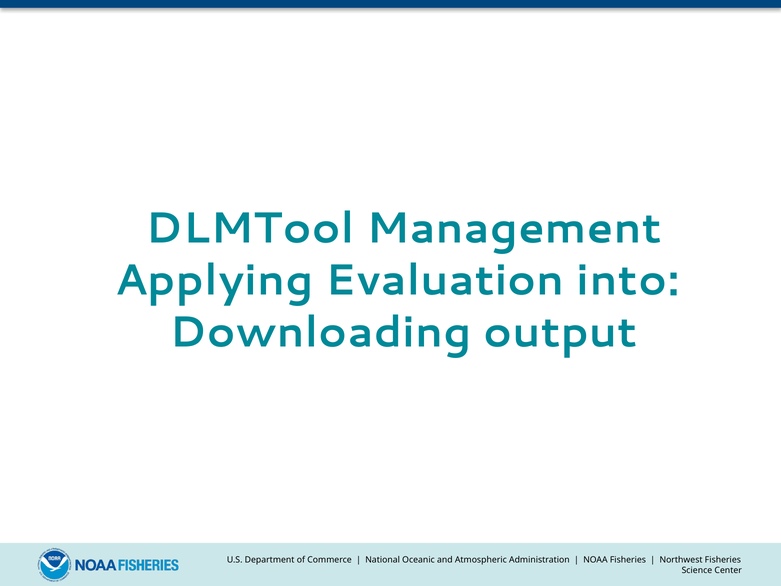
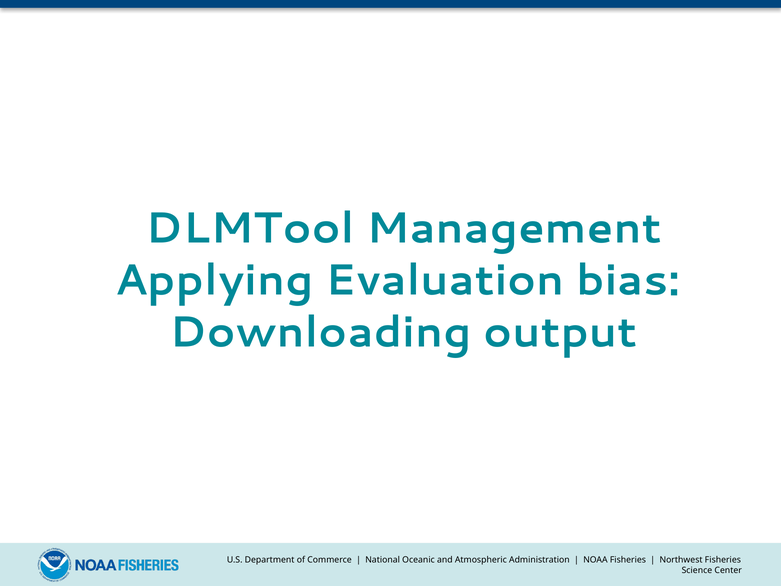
into: into -> bias
